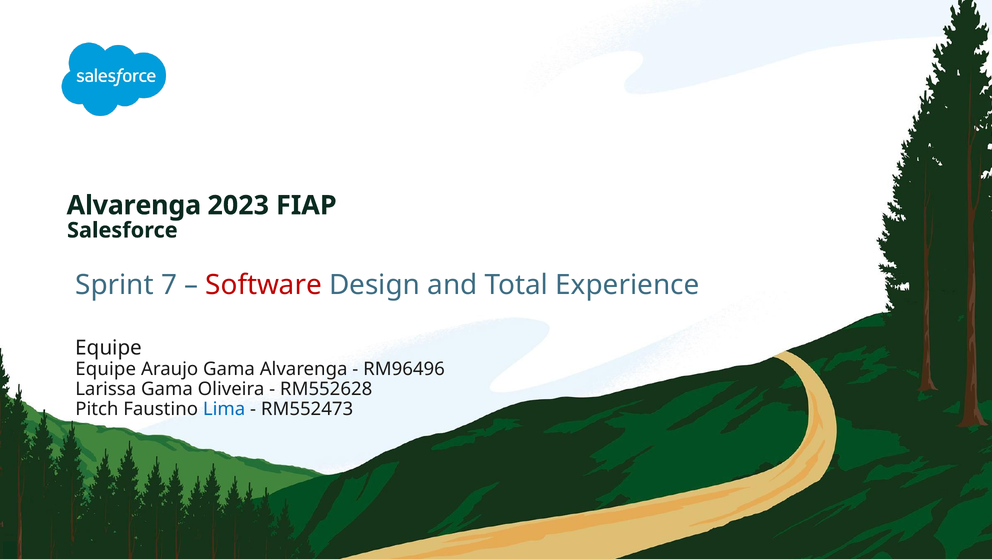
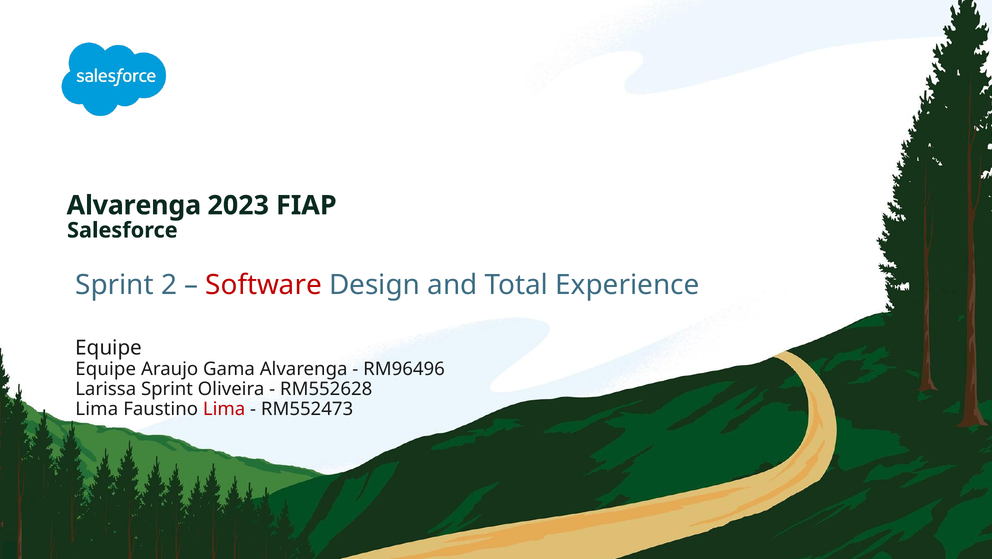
7: 7 -> 2
Larissa Gama: Gama -> Sprint
Pitch at (97, 409): Pitch -> Lima
Lima at (224, 409) colour: blue -> red
